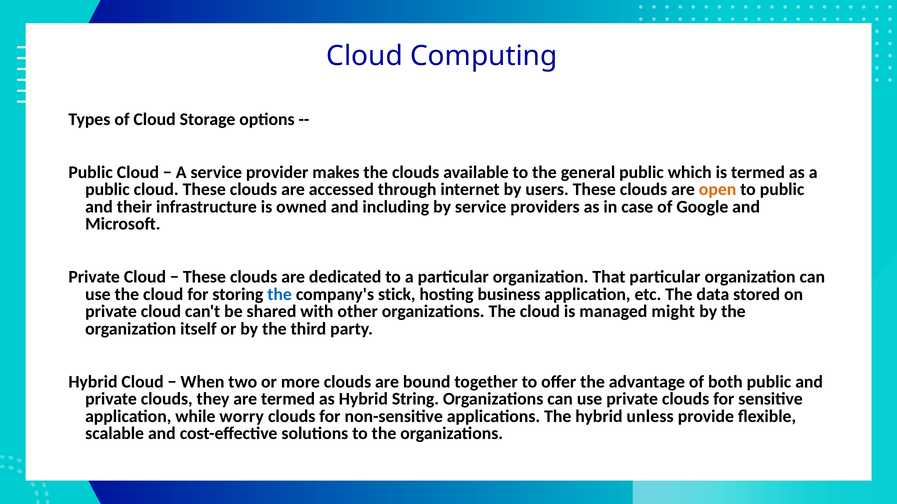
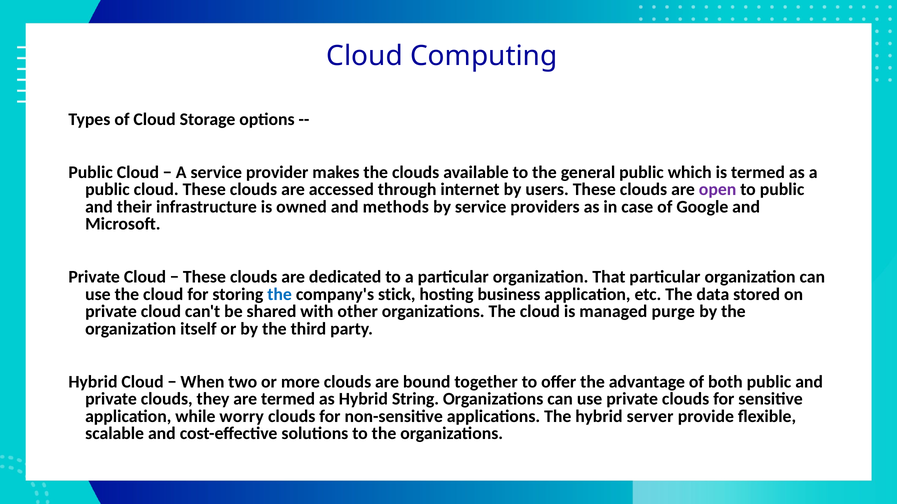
open colour: orange -> purple
including: including -> methods
might: might -> purge
unless: unless -> server
